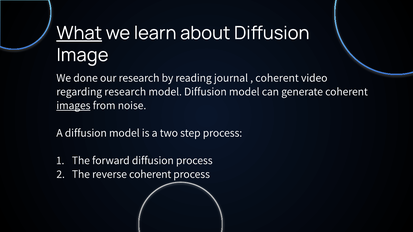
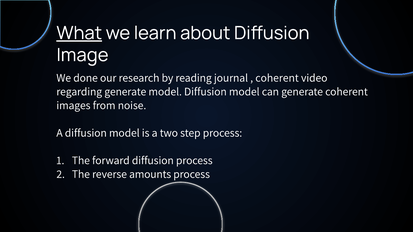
regarding research: research -> generate
images underline: present -> none
reverse coherent: coherent -> amounts
